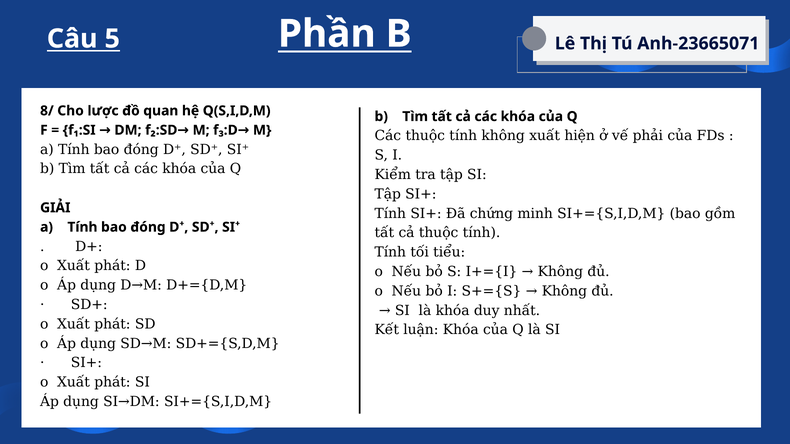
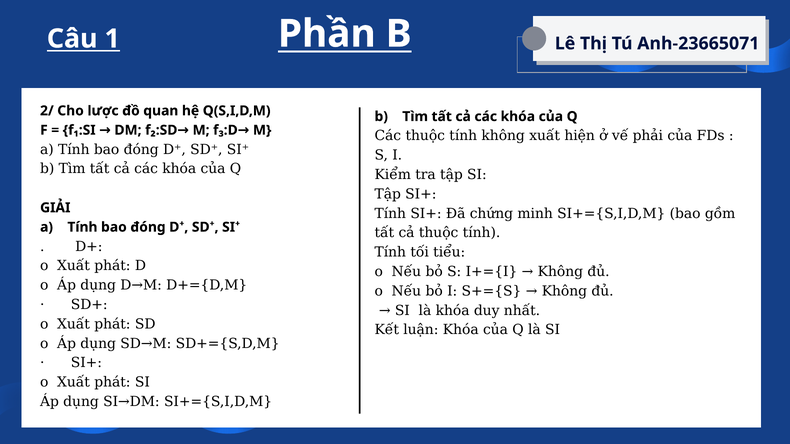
5: 5 -> 1
8/: 8/ -> 2/
